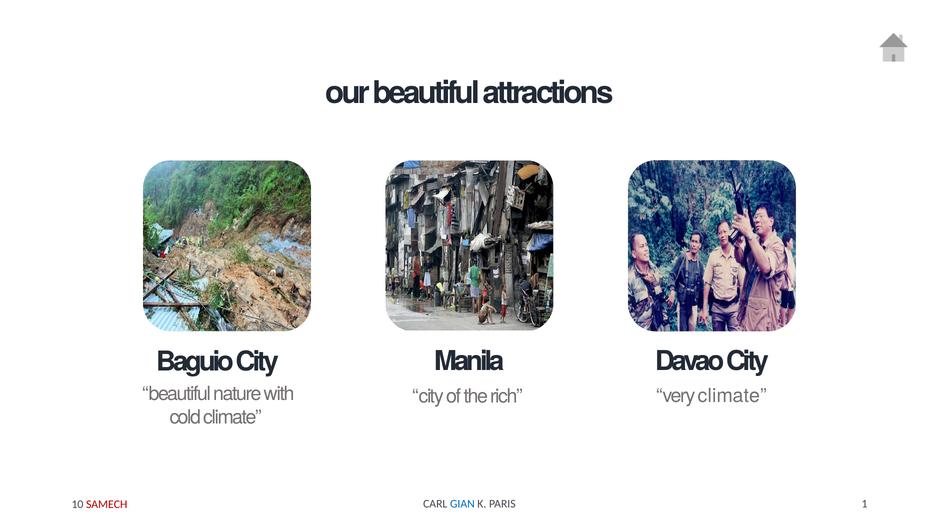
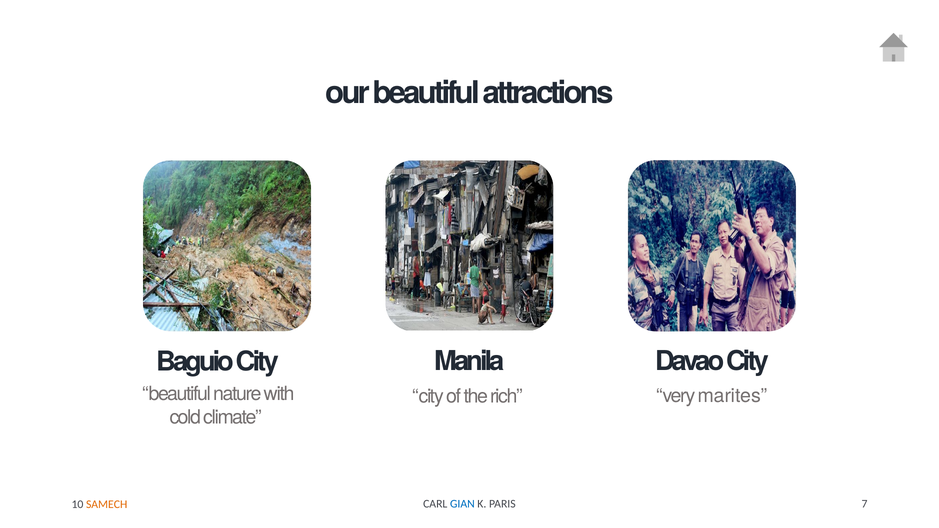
very climate: climate -> marites
1: 1 -> 7
SAMECH colour: red -> orange
